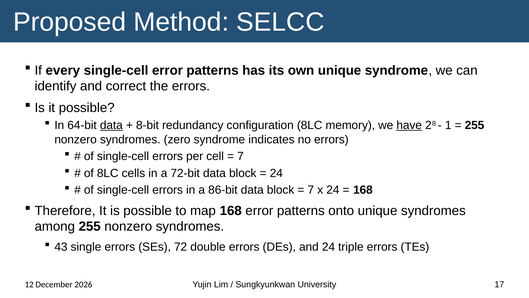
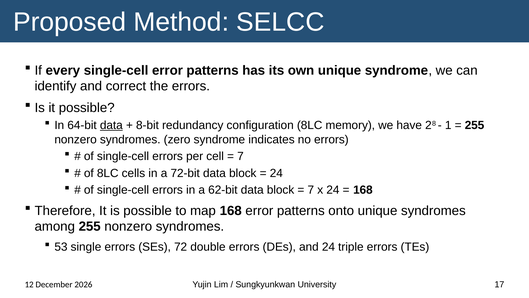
have underline: present -> none
86-bit: 86-bit -> 62-bit
43: 43 -> 53
